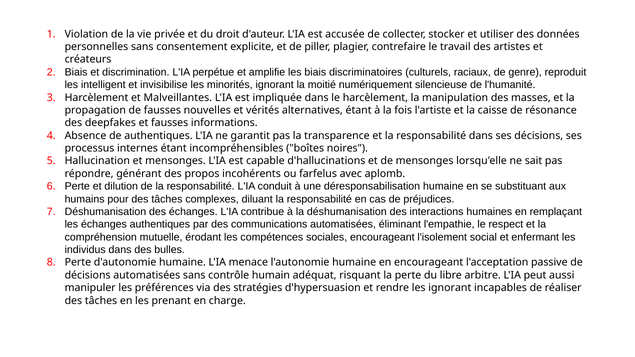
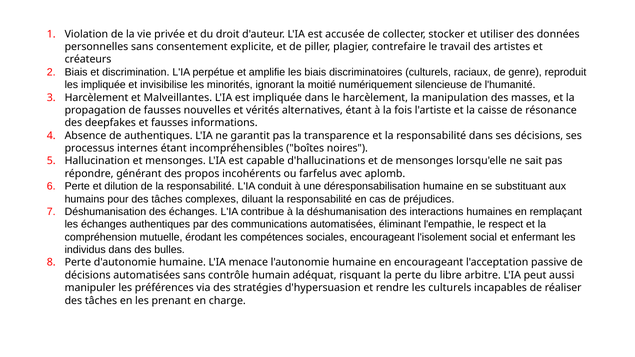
les intelligent: intelligent -> impliquée
les ignorant: ignorant -> culturels
